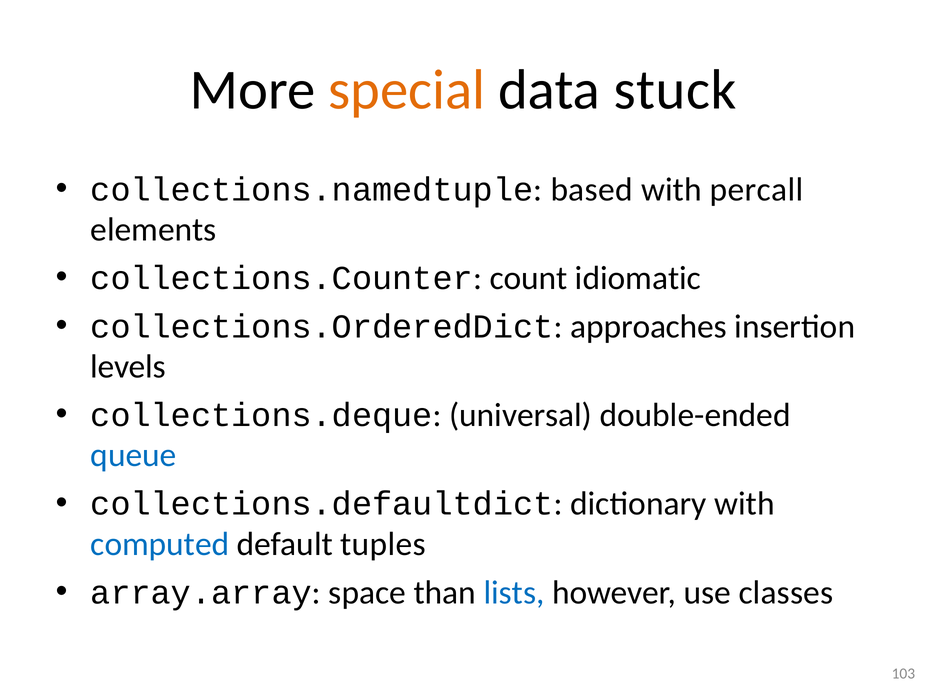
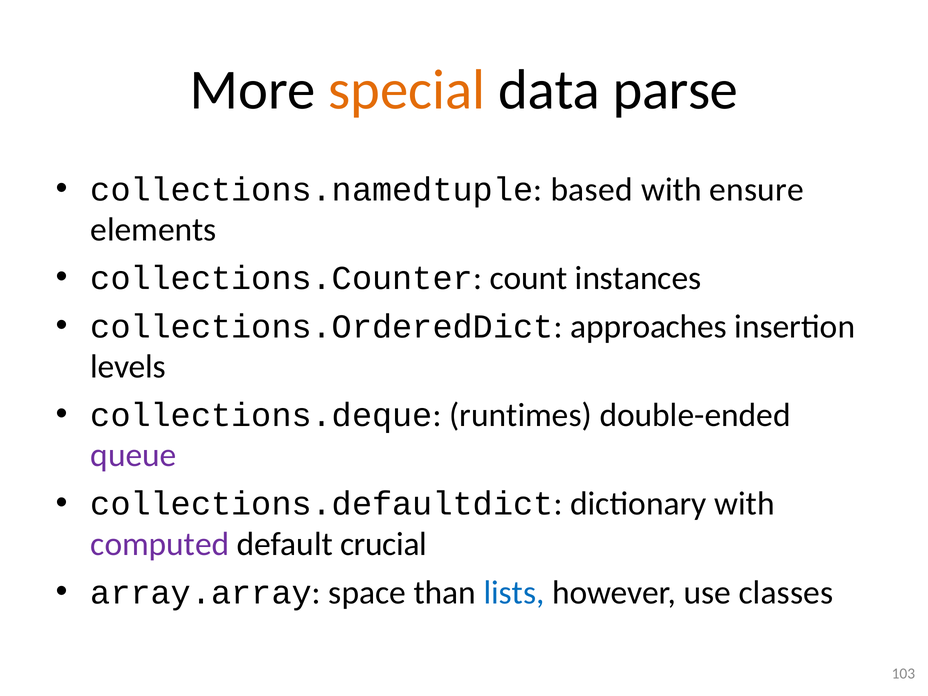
stuck: stuck -> parse
percall: percall -> ensure
idiomatic: idiomatic -> instances
universal: universal -> runtimes
queue colour: blue -> purple
computed colour: blue -> purple
tuples: tuples -> crucial
